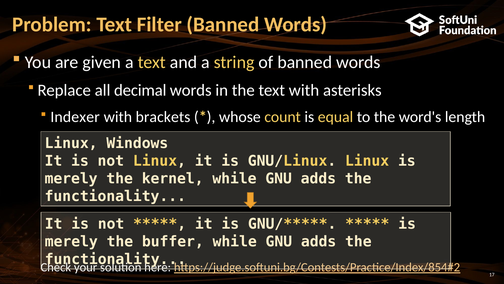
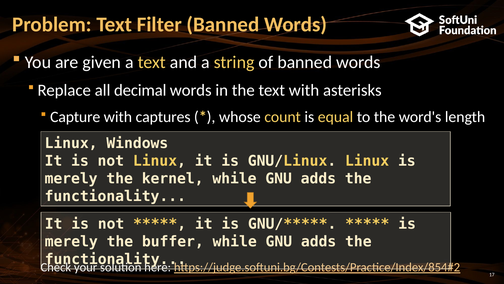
Indexer: Indexer -> Capture
brackets: brackets -> captures
